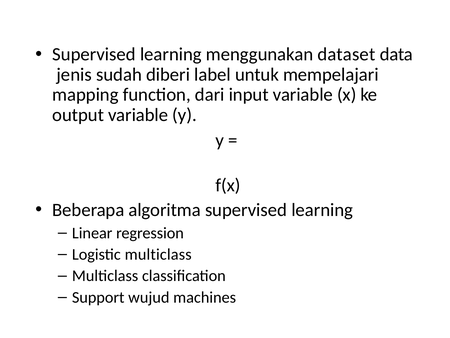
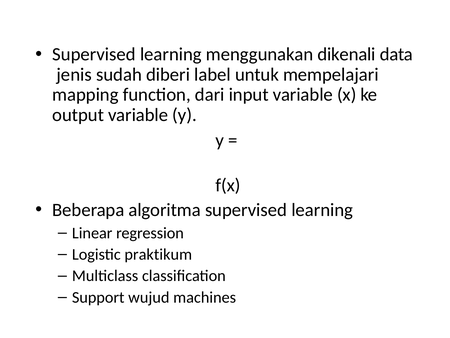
dataset: dataset -> dikenali
Logistic multiclass: multiclass -> praktikum
